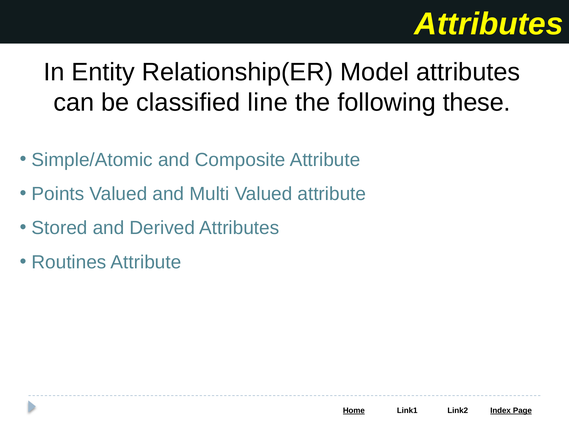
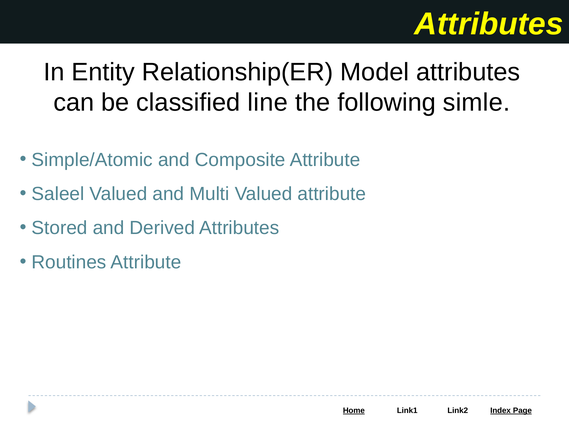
these: these -> simle
Points: Points -> Saleel
